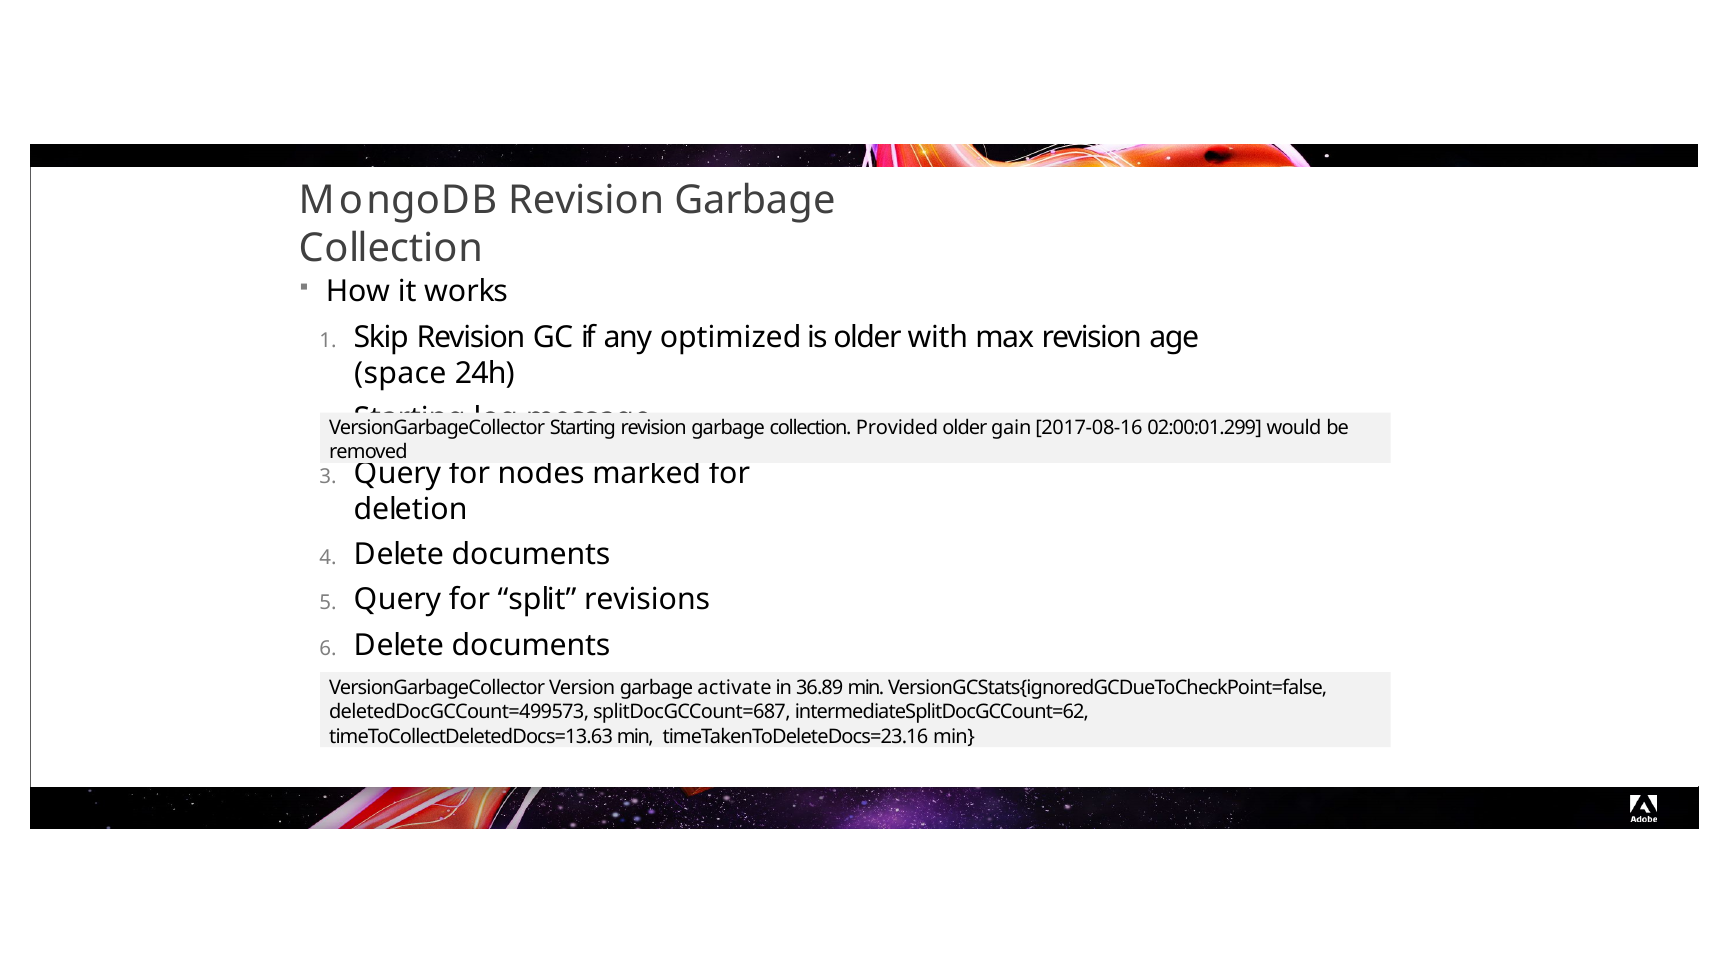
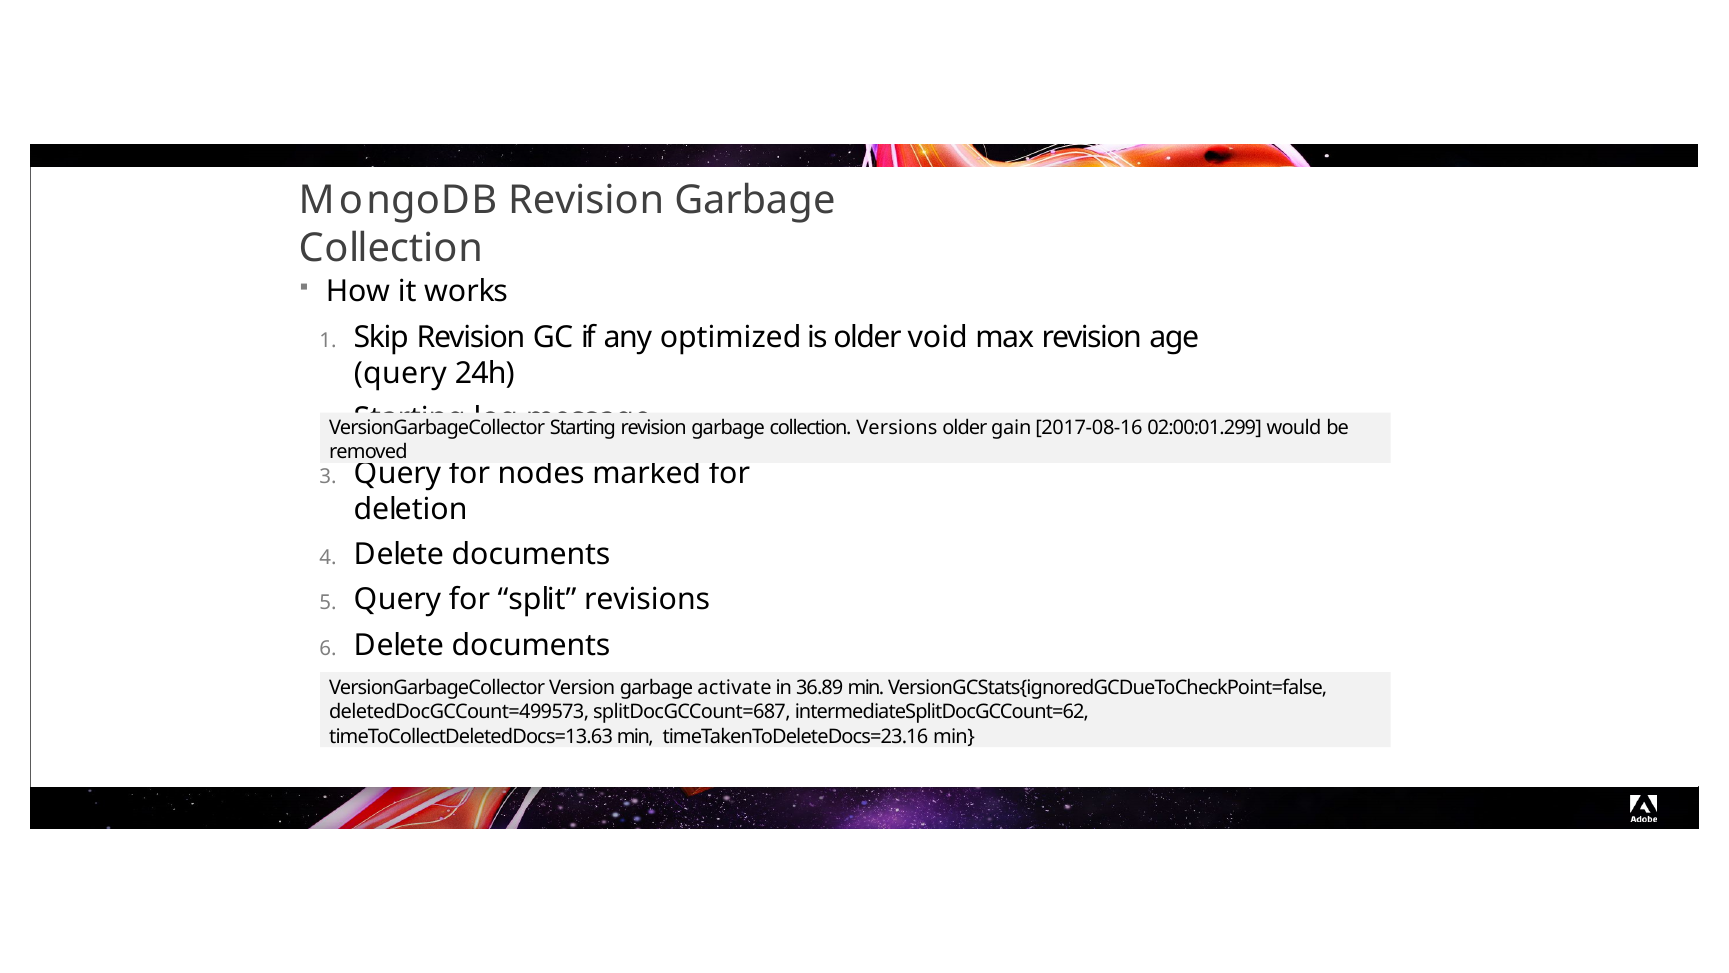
with: with -> void
space at (400, 373): space -> query
Provided: Provided -> Versions
